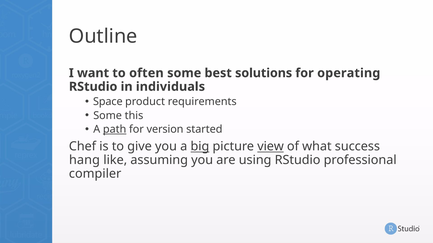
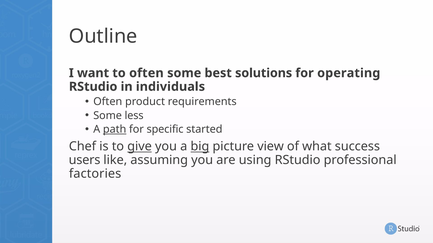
Space at (108, 102): Space -> Often
this: this -> less
version: version -> specific
give underline: none -> present
view underline: present -> none
hang: hang -> users
compiler: compiler -> factories
